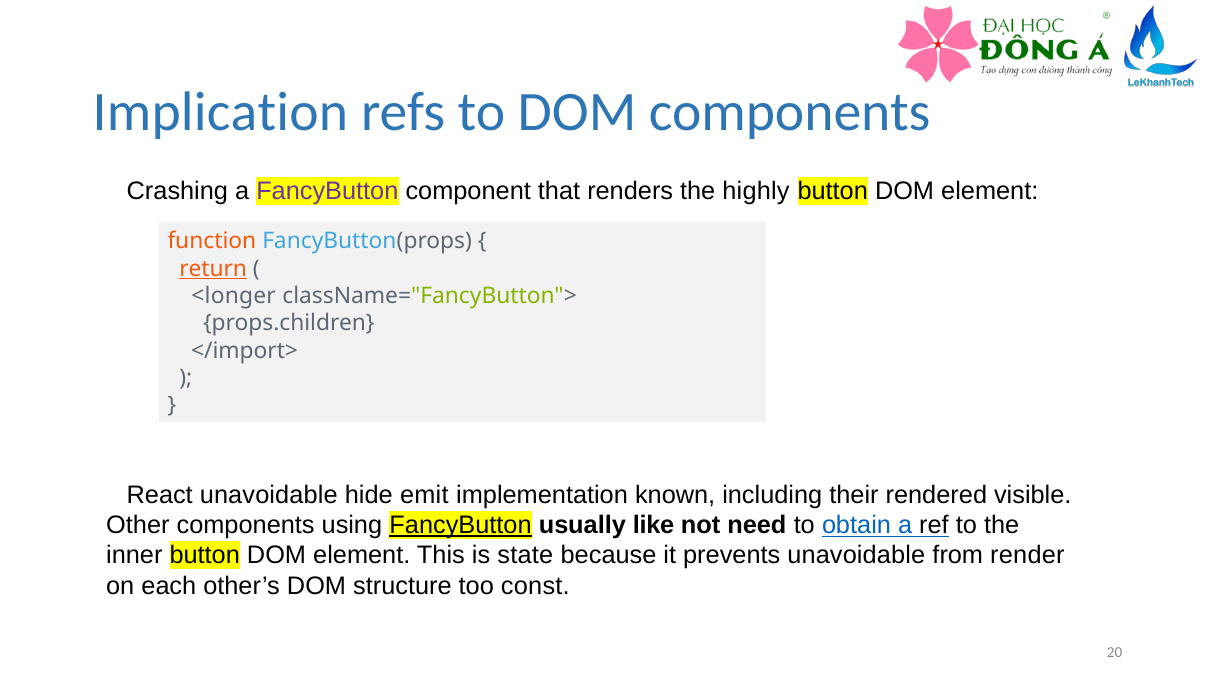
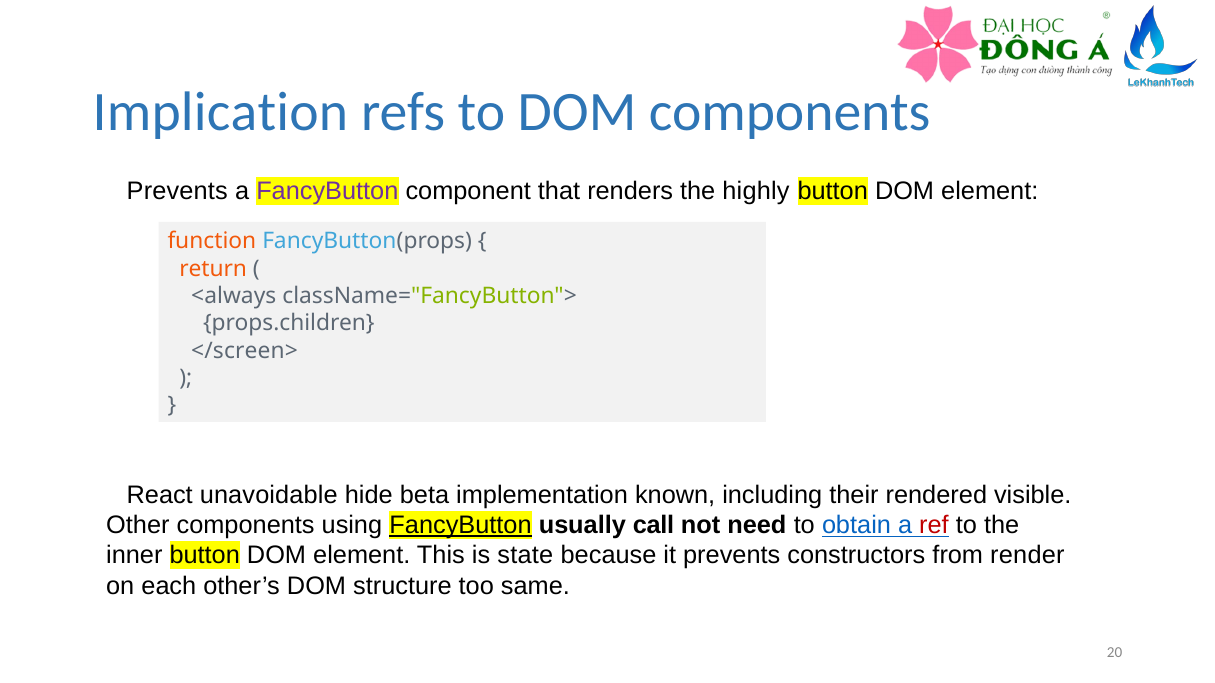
Crashing at (177, 191): Crashing -> Prevents
return underline: present -> none
<longer: <longer -> <always
</import>: </import> -> </screen>
emit: emit -> beta
like: like -> call
ref colour: black -> red
prevents unavoidable: unavoidable -> constructors
const: const -> same
